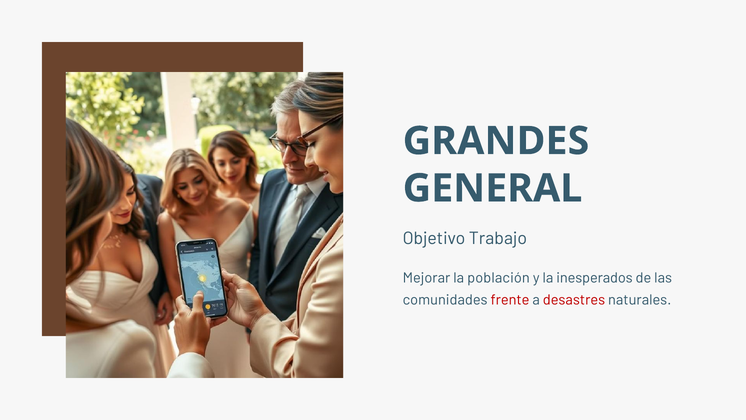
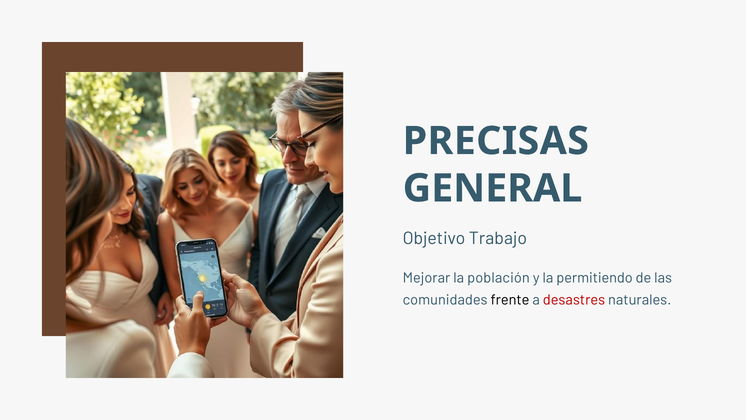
GRANDES: GRANDES -> PRECISAS
inesperados: inesperados -> permitiendo
frente colour: red -> black
